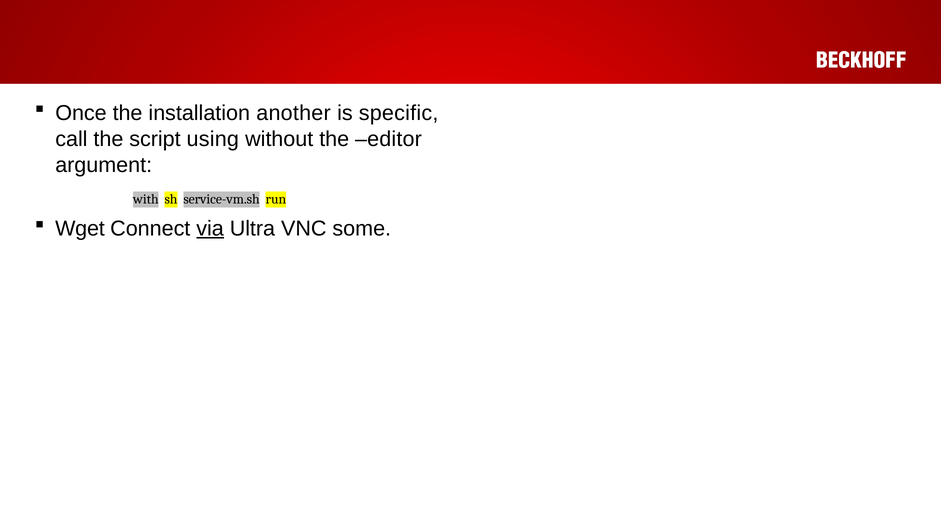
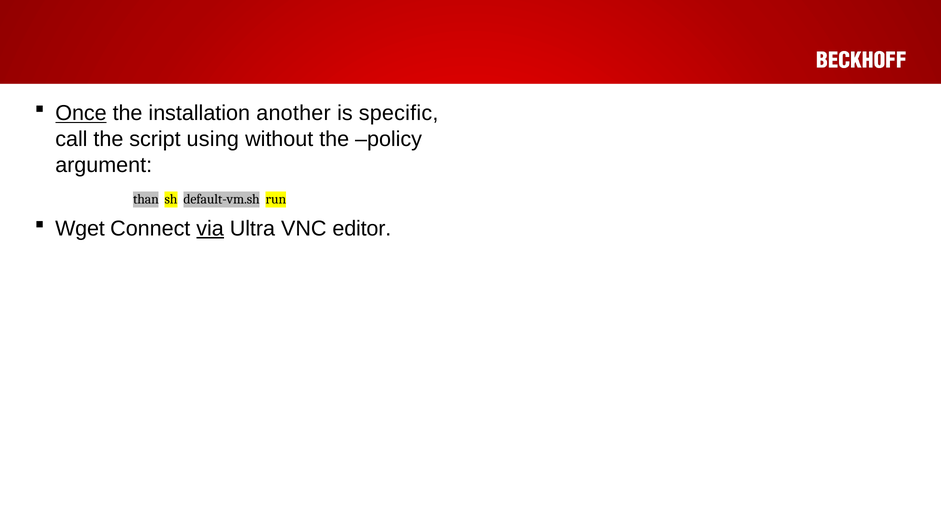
Once underline: none -> present
editor: editor -> policy
with: with -> than
service-vm.sh: service-vm.sh -> default-vm.sh
some: some -> editor
